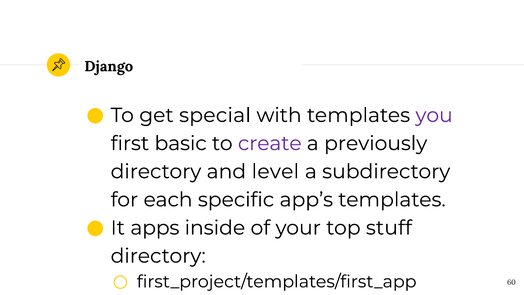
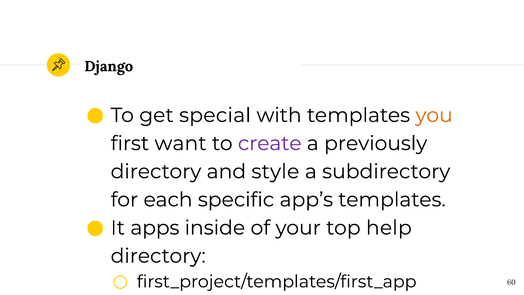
you colour: purple -> orange
basic: basic -> want
level: level -> style
stuff: stuff -> help
